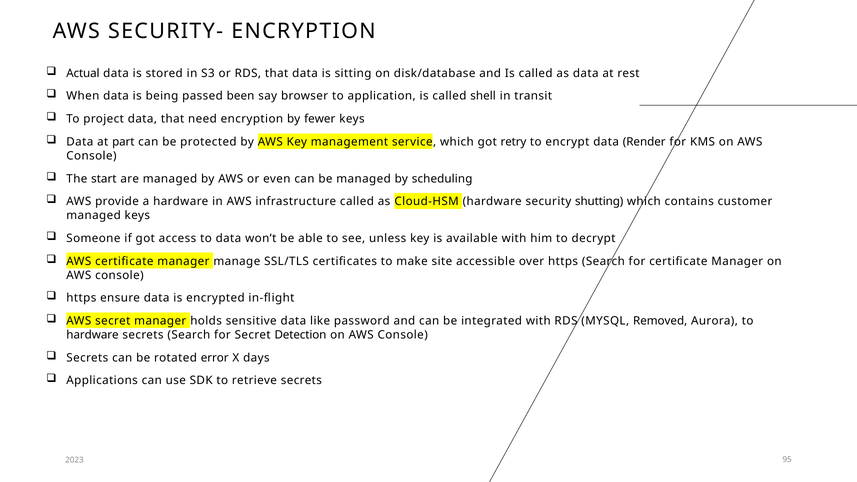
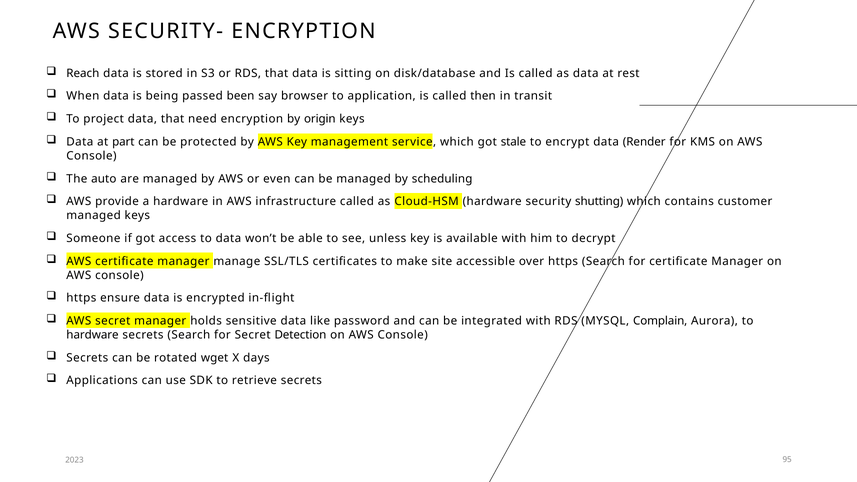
Actual: Actual -> Reach
shell: shell -> then
fewer: fewer -> origin
retry: retry -> stale
start: start -> auto
Removed: Removed -> Complain
error: error -> wget
